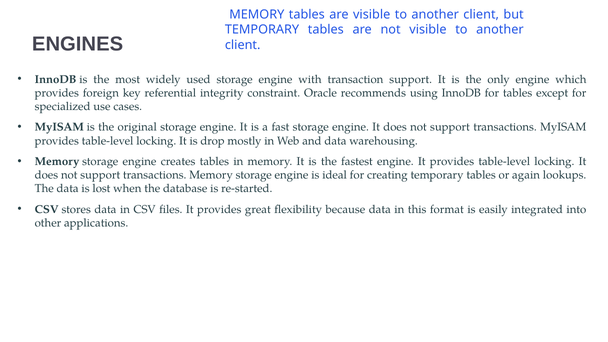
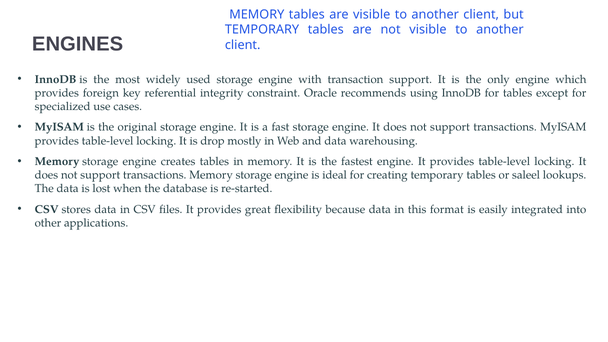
again: again -> saleel
